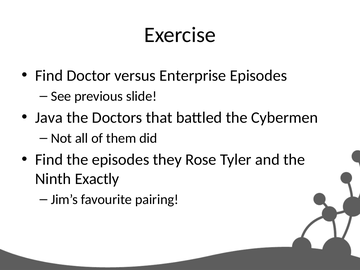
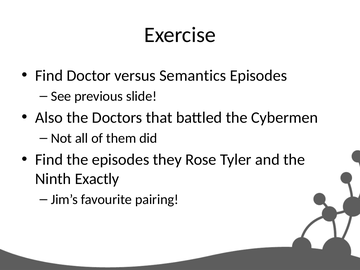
Enterprise: Enterprise -> Semantics
Java: Java -> Also
